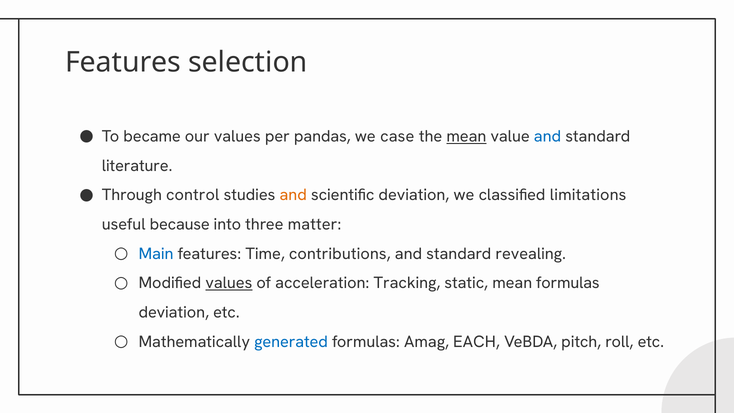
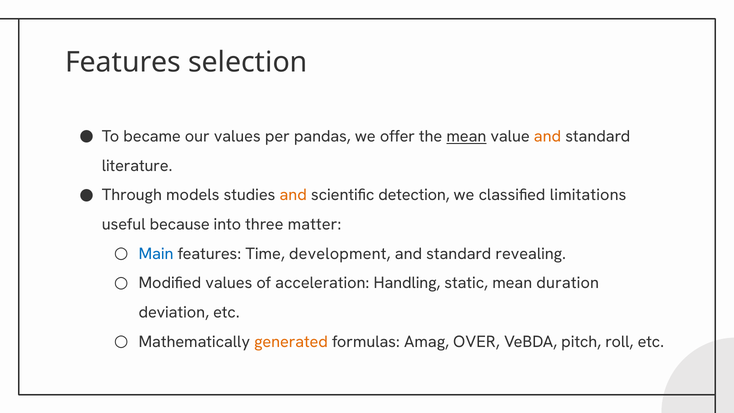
case: case -> offer
and at (548, 136) colour: blue -> orange
control: control -> models
scientific deviation: deviation -> detection
contributions: contributions -> development
values at (229, 283) underline: present -> none
Tracking: Tracking -> Handling
mean formulas: formulas -> duration
generated colour: blue -> orange
EACH: EACH -> OVER
